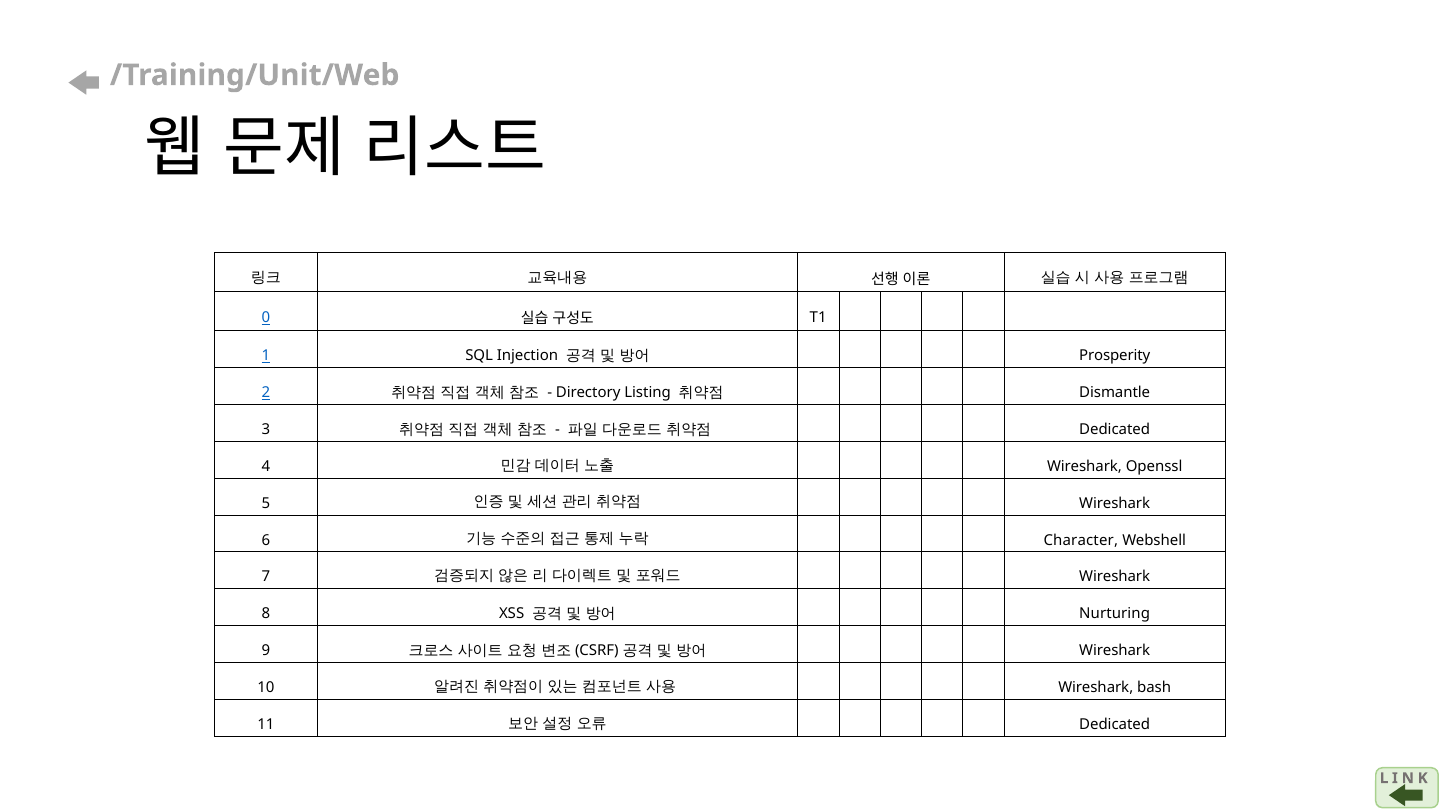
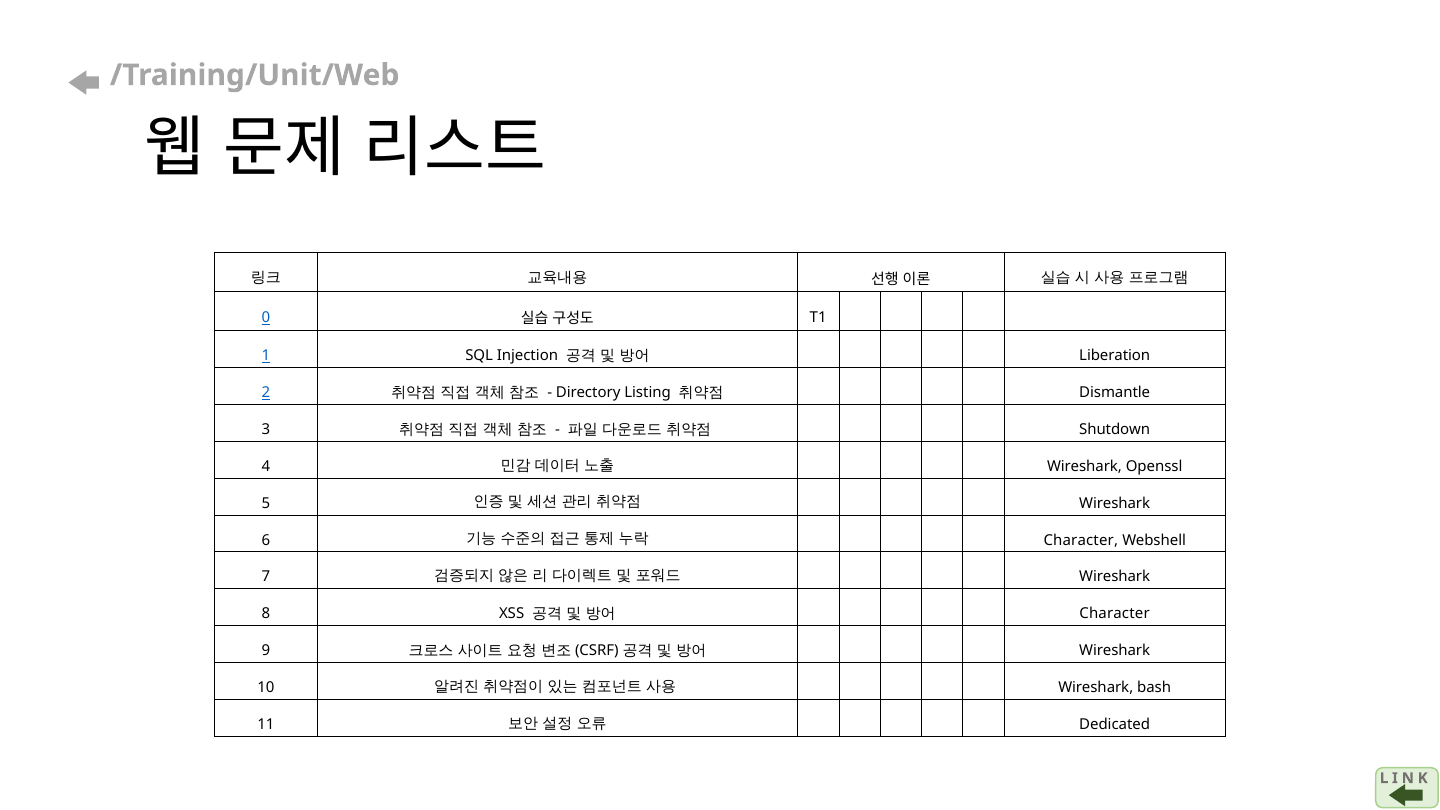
Prosperity: Prosperity -> Liberation
Dedicated at (1115, 430): Dedicated -> Shutdown
Nurturing at (1115, 614): Nurturing -> Character
